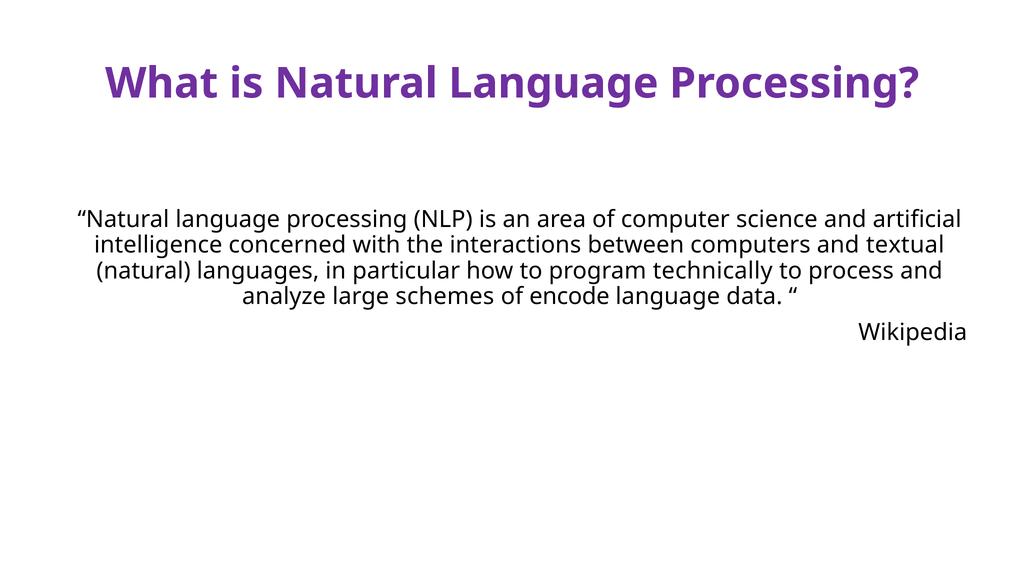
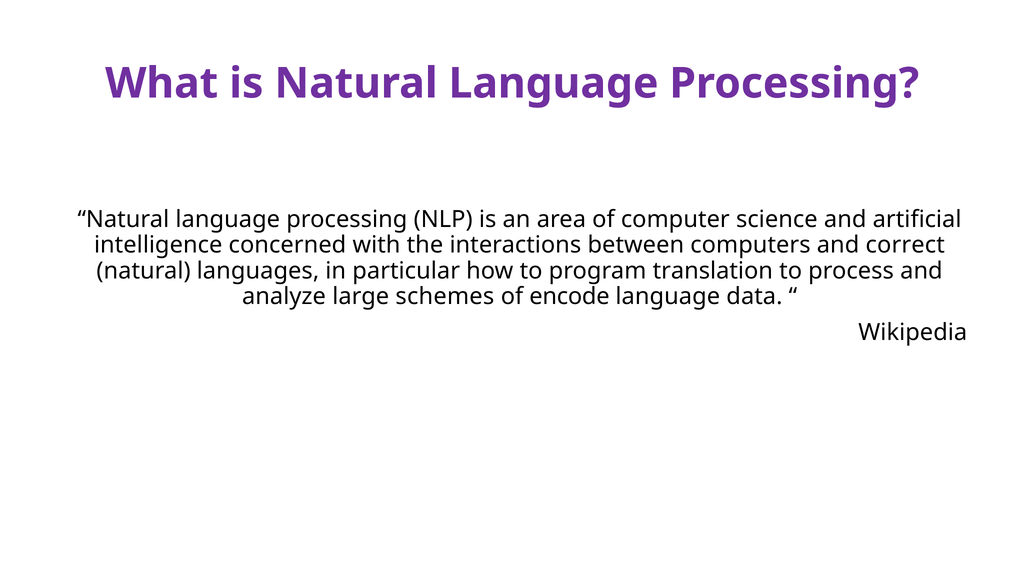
textual: textual -> correct
technically: technically -> translation
